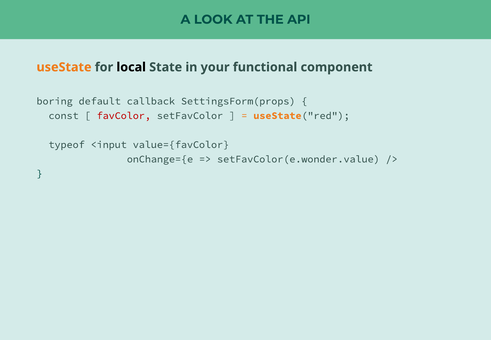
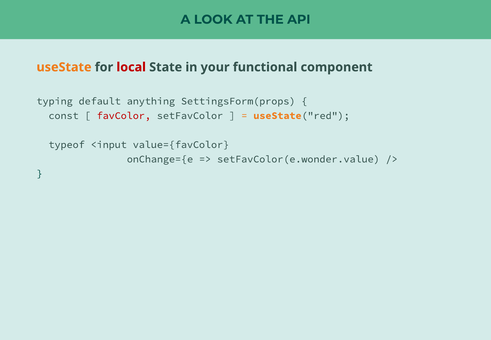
local colour: black -> red
boring: boring -> typing
callback: callback -> anything
